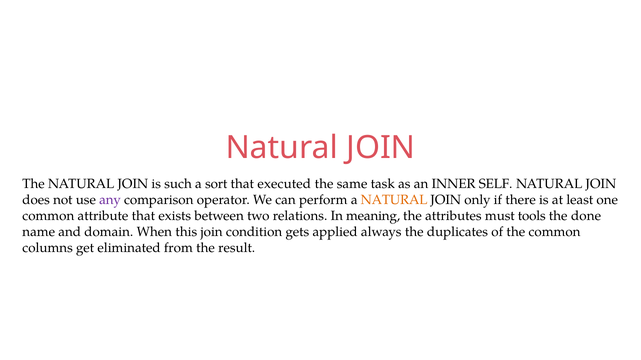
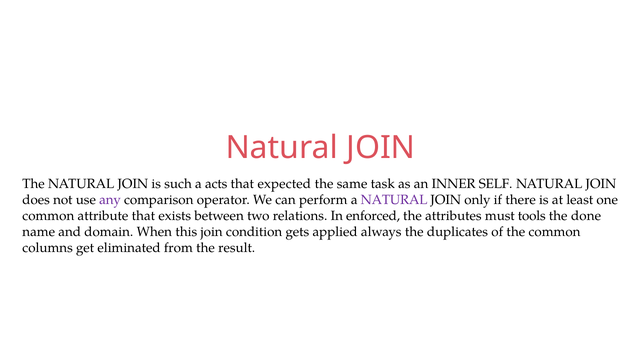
sort: sort -> acts
executed: executed -> expected
NATURAL at (394, 200) colour: orange -> purple
meaning: meaning -> enforced
